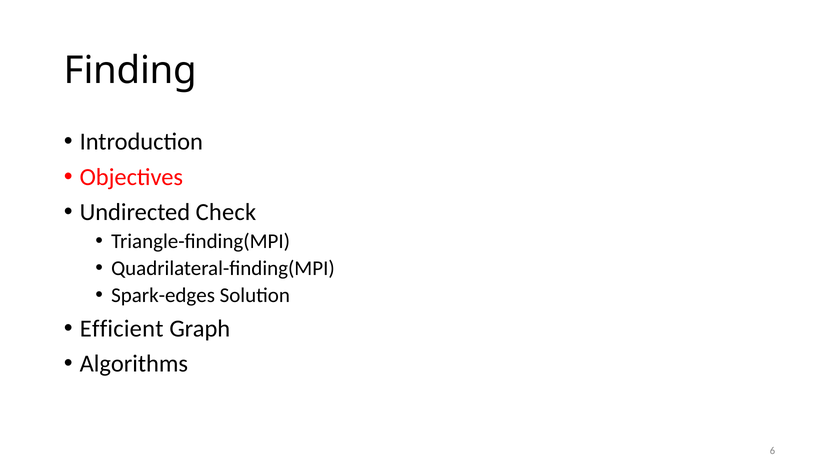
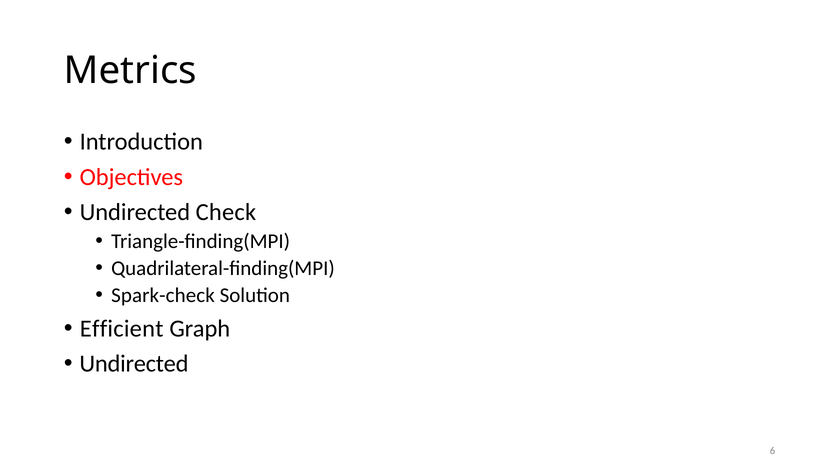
Finding: Finding -> Metrics
Spark-edges: Spark-edges -> Spark-check
Algorithms at (134, 364): Algorithms -> Undirected
